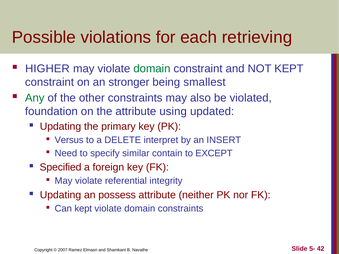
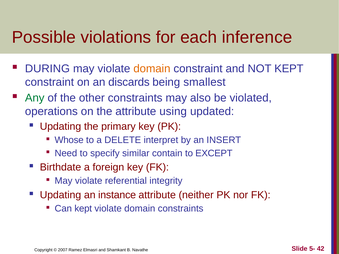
retrieving: retrieving -> inference
HIGHER: HIGHER -> DURING
domain at (152, 69) colour: green -> orange
stronger: stronger -> discards
foundation: foundation -> operations
Versus: Versus -> Whose
Specified: Specified -> Birthdate
possess: possess -> instance
